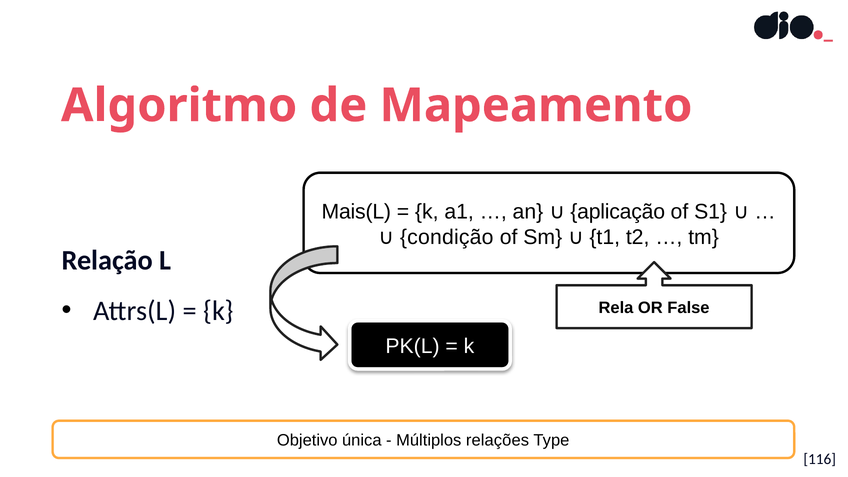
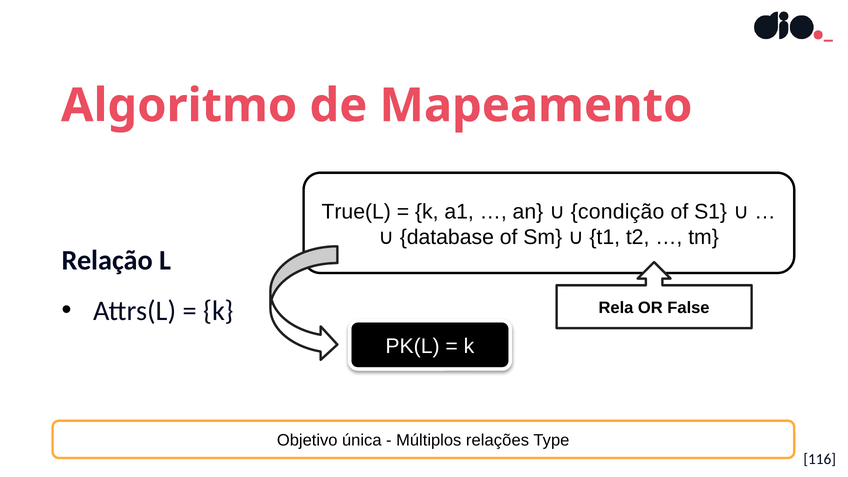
Mais(L: Mais(L -> True(L
aplicação: aplicação -> condição
condição: condição -> database
